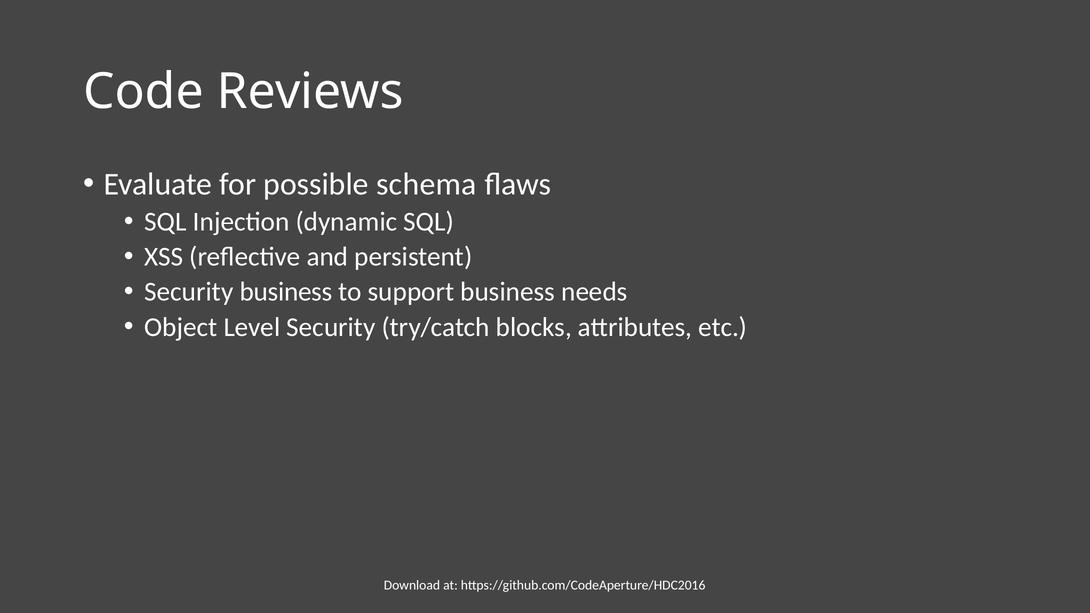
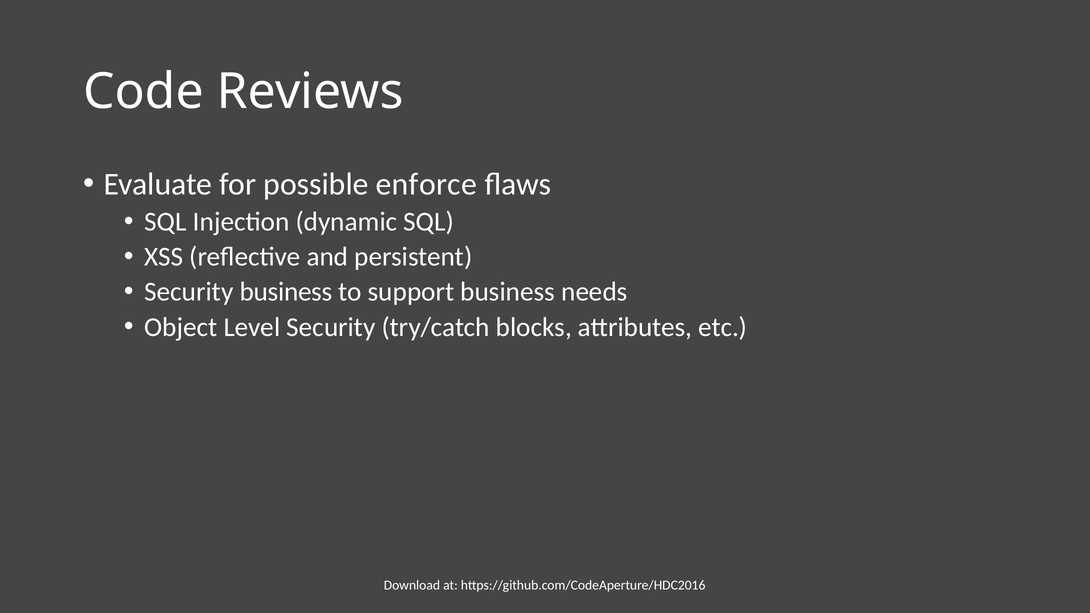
schema: schema -> enforce
